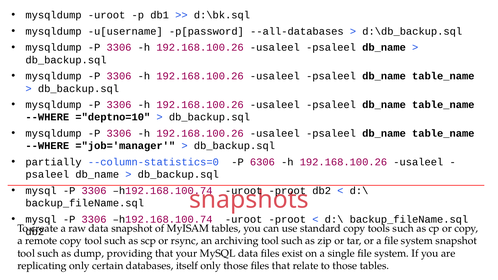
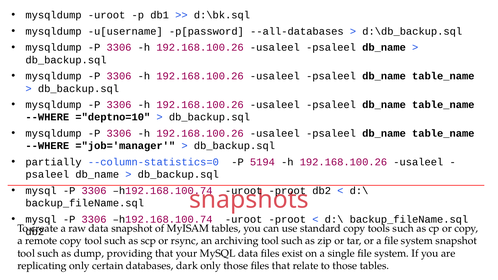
6306: 6306 -> 5194
itself: itself -> dark
